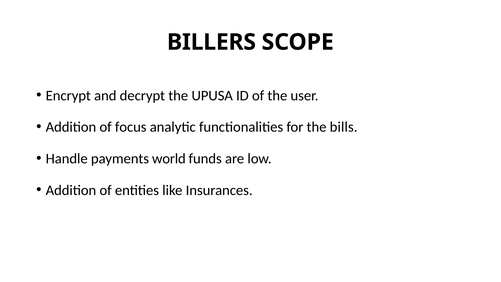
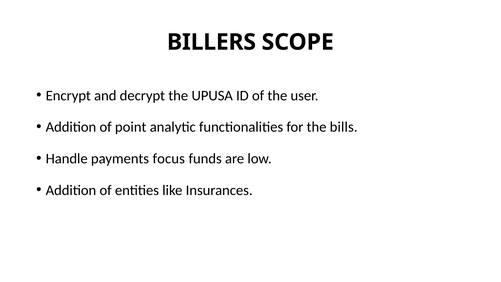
focus: focus -> point
world: world -> focus
